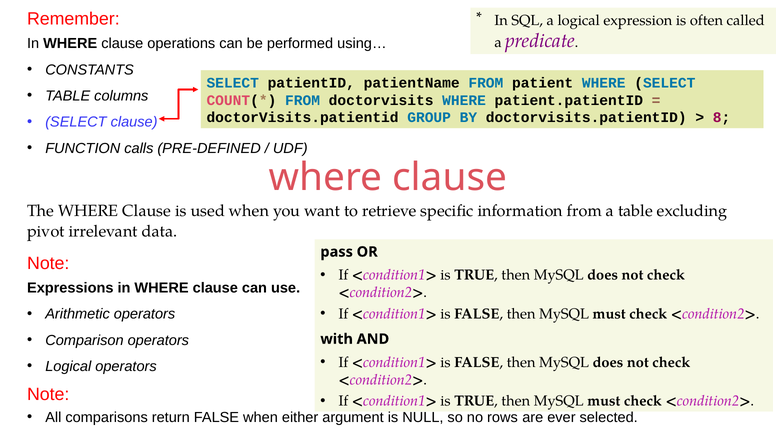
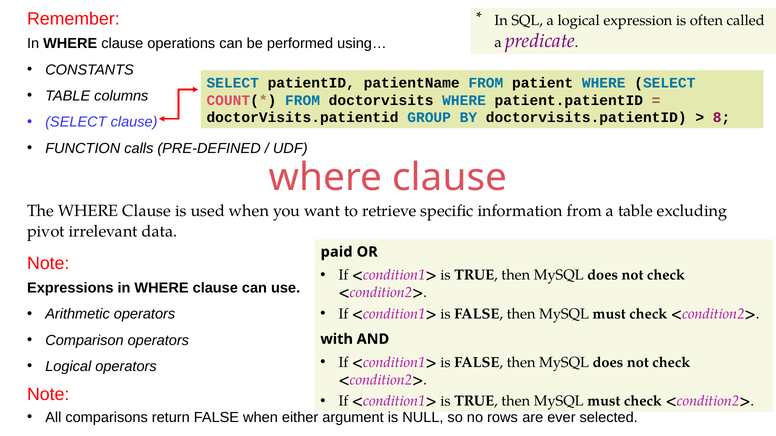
pass: pass -> paid
